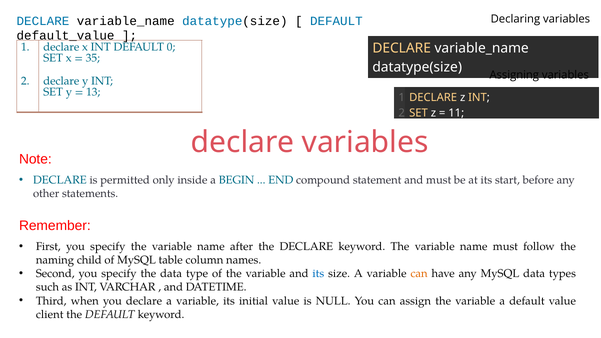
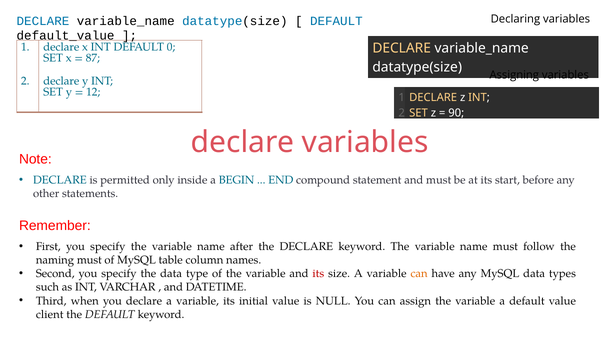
35: 35 -> 87
13: 13 -> 12
11: 11 -> 90
naming child: child -> must
its at (318, 274) colour: blue -> red
